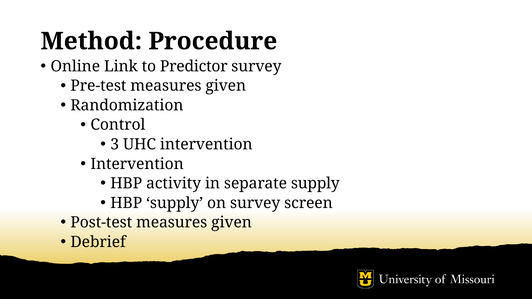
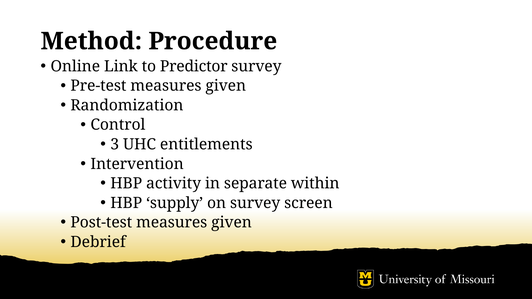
UHC intervention: intervention -> entitlements
separate supply: supply -> within
